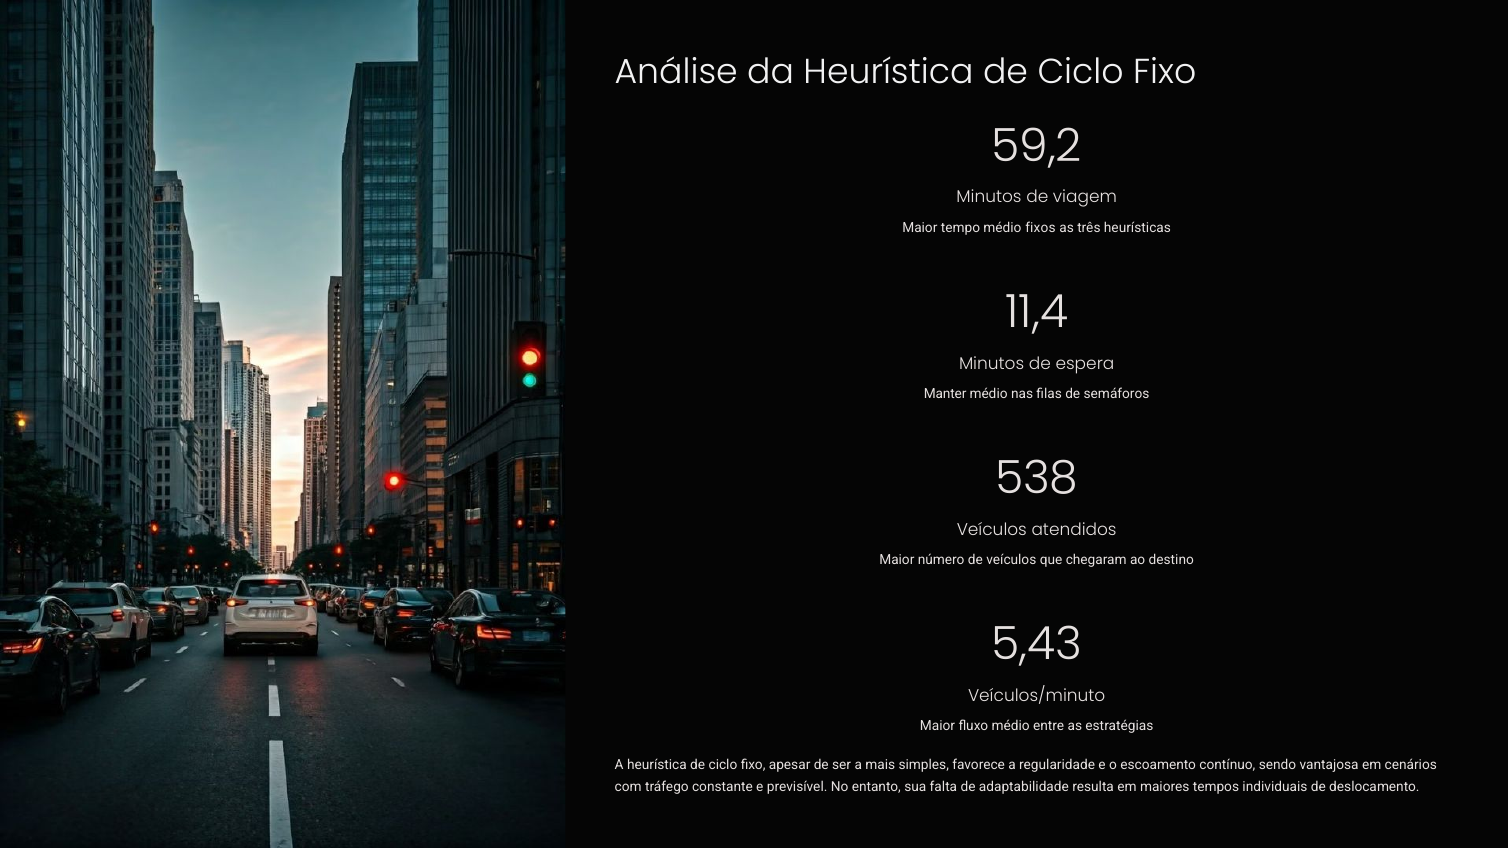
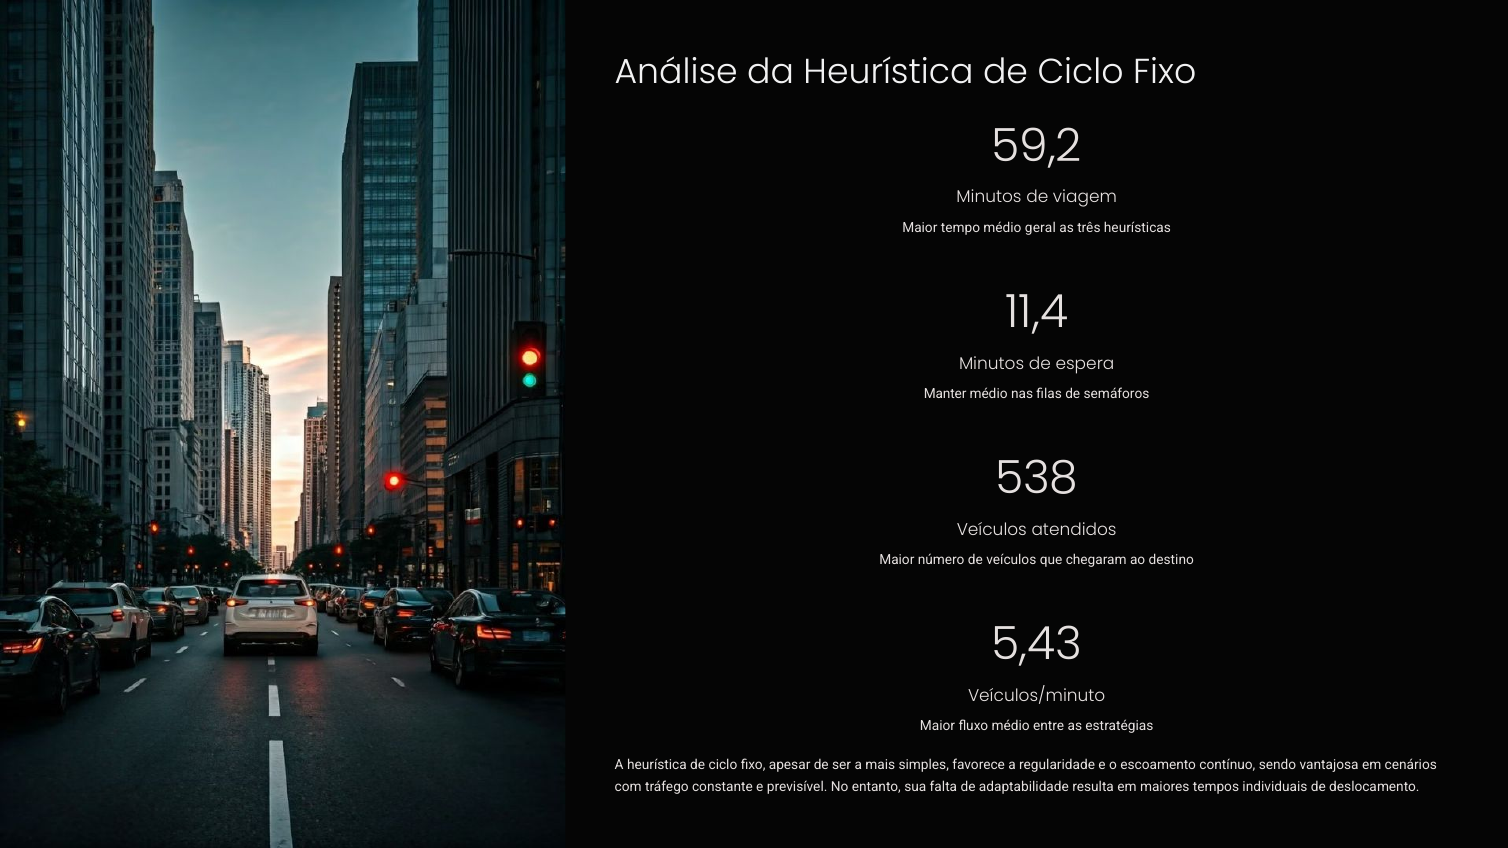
fixos: fixos -> geral
